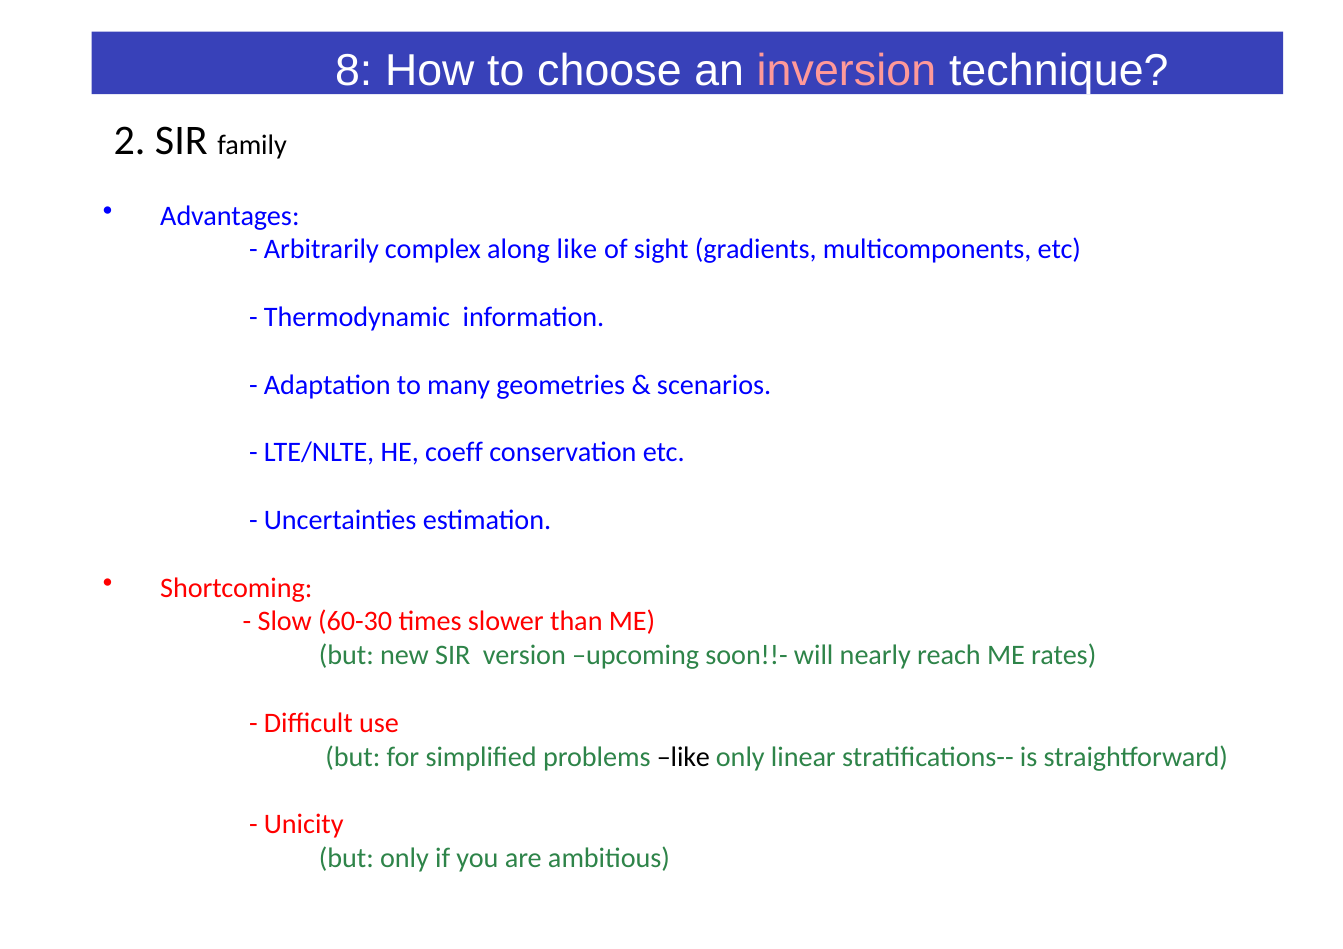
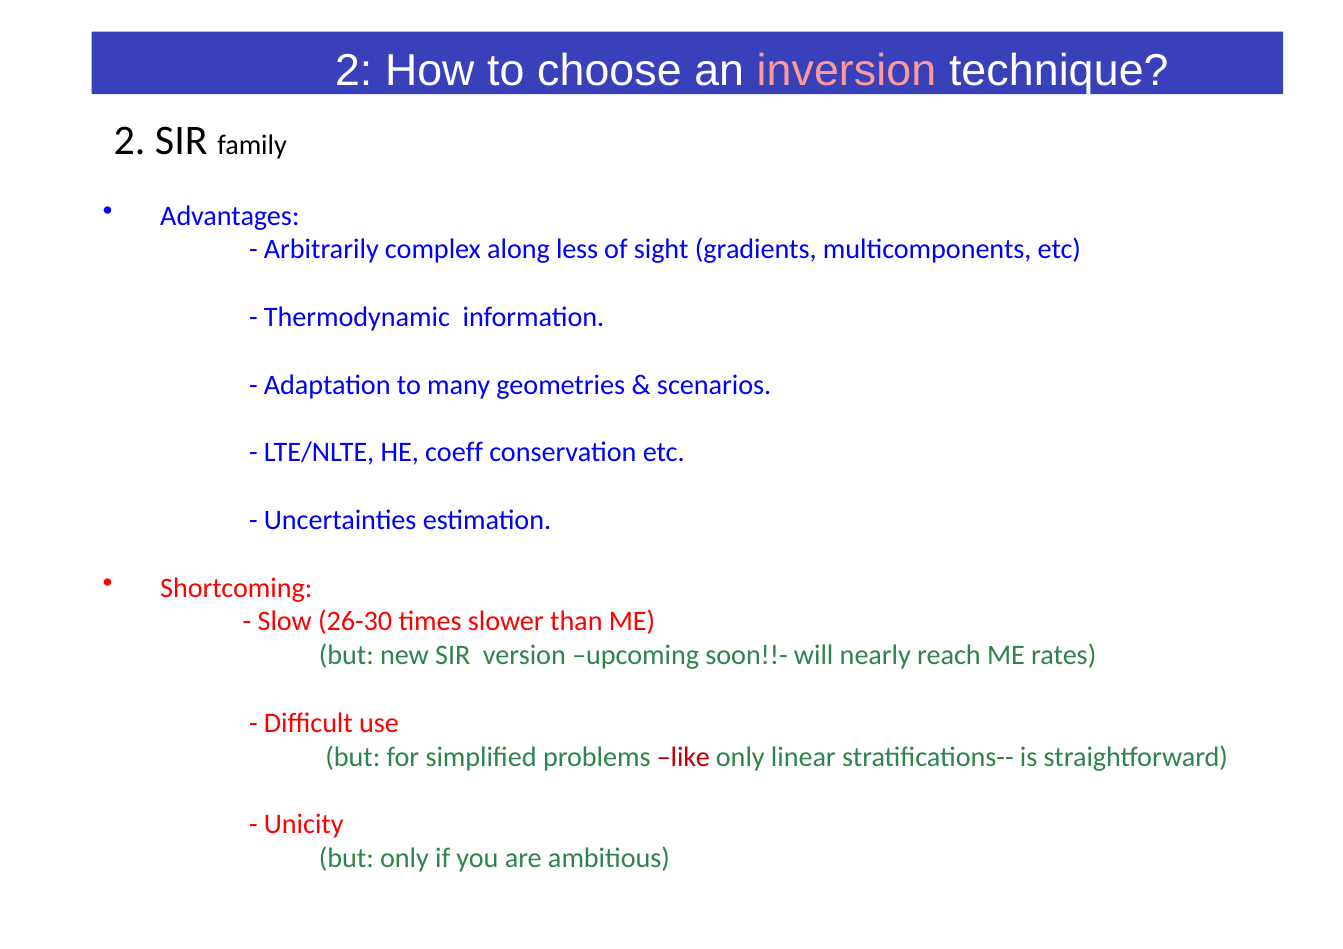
8 at (354, 71): 8 -> 2
along like: like -> less
60-30: 60-30 -> 26-30
like at (683, 757) colour: black -> red
